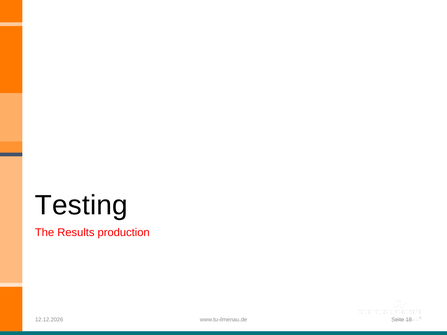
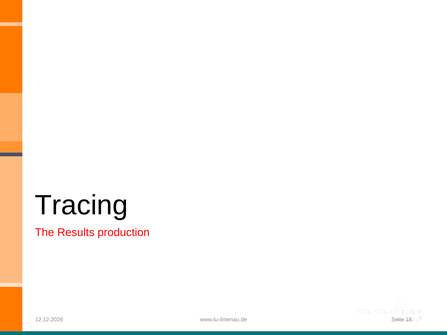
Testing: Testing -> Tracing
